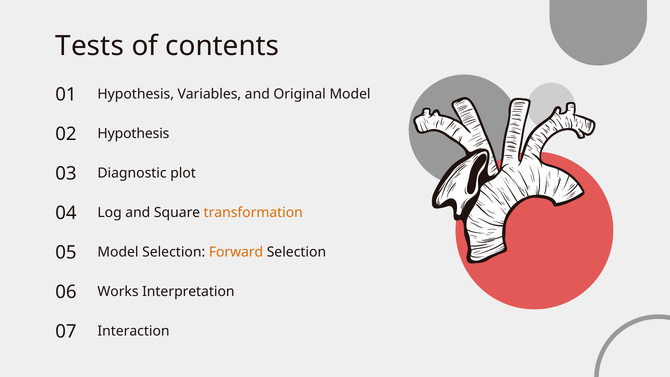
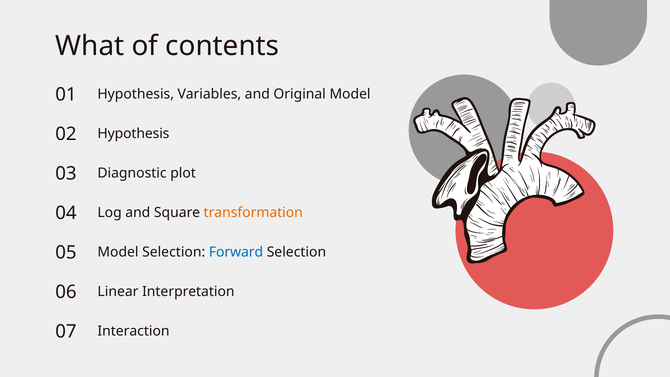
Tests: Tests -> What
Forward colour: orange -> blue
Works: Works -> Linear
